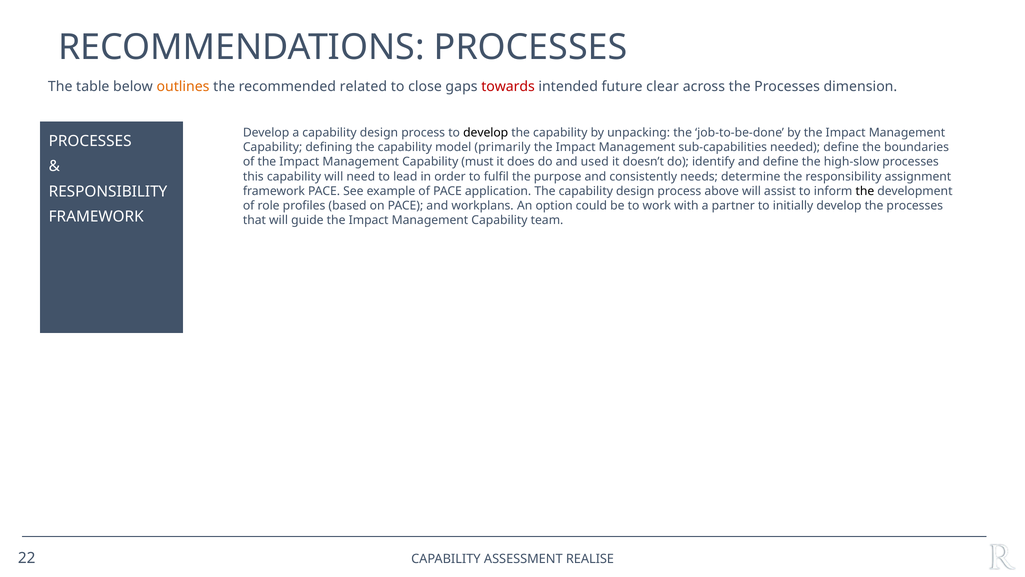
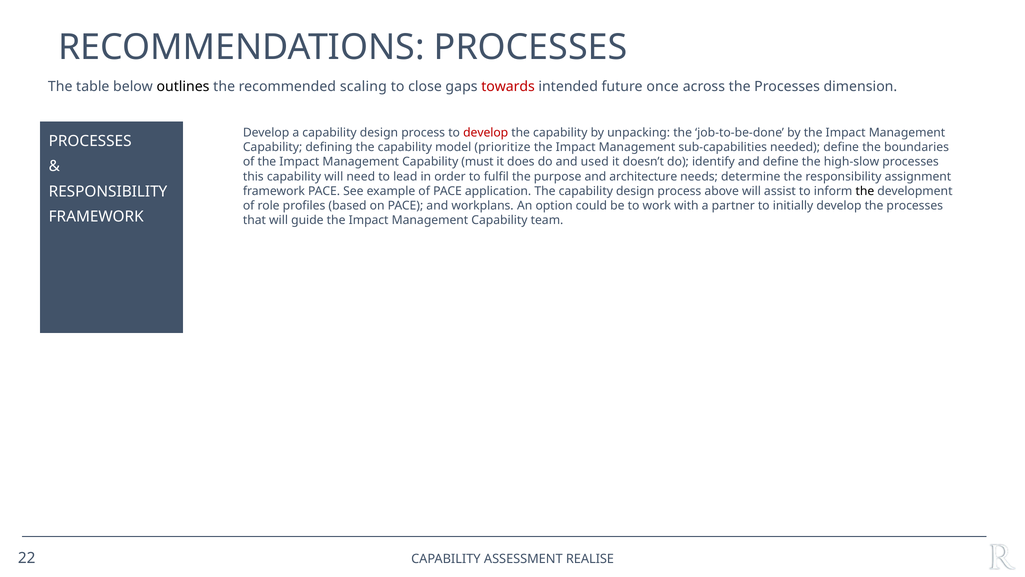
outlines colour: orange -> black
related: related -> scaling
clear: clear -> once
develop at (486, 133) colour: black -> red
primarily: primarily -> prioritize
consistently: consistently -> architecture
